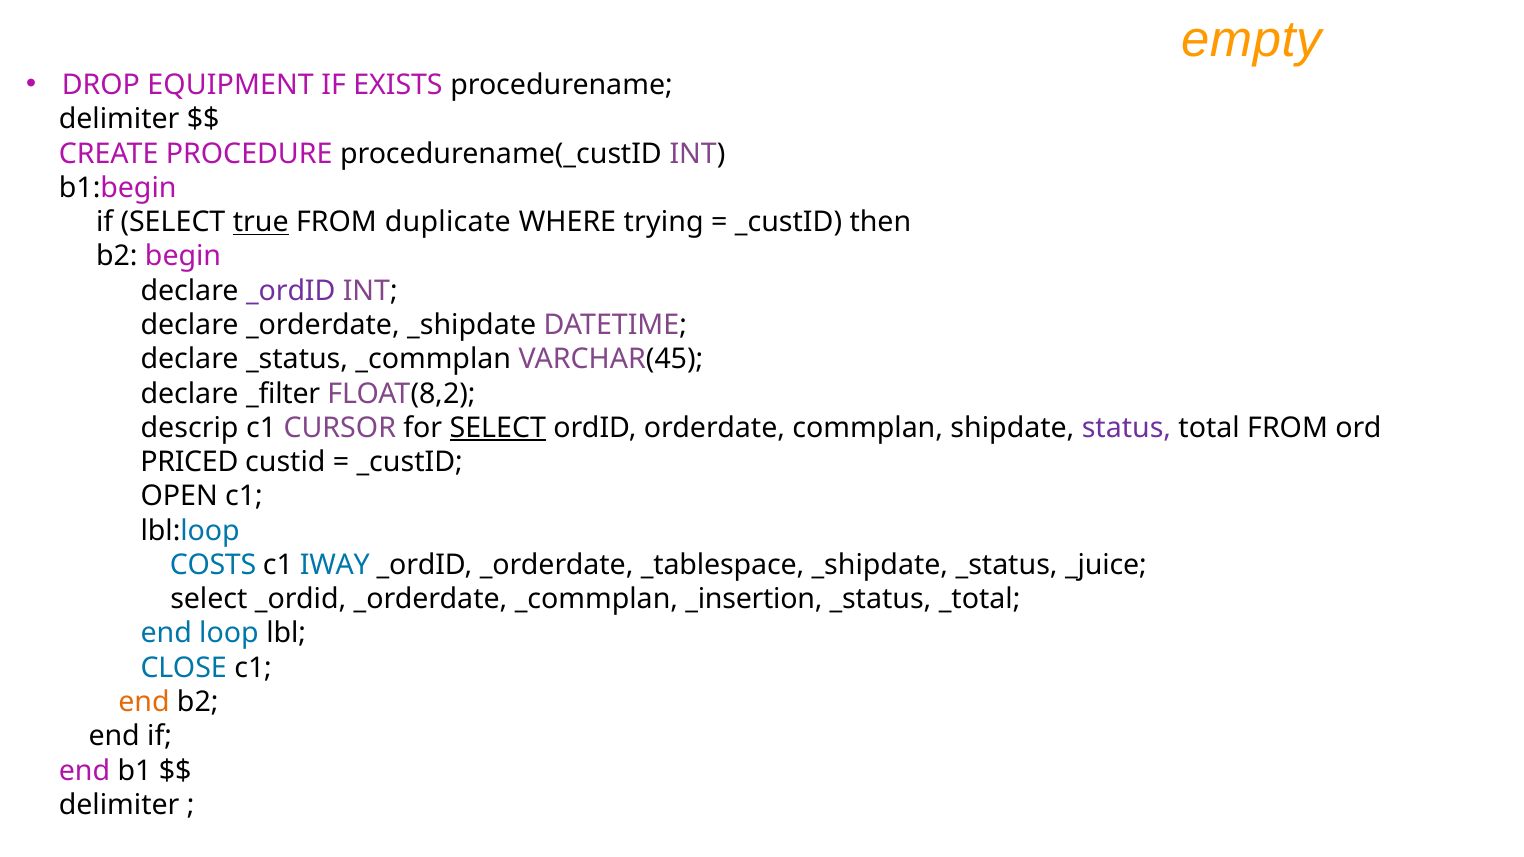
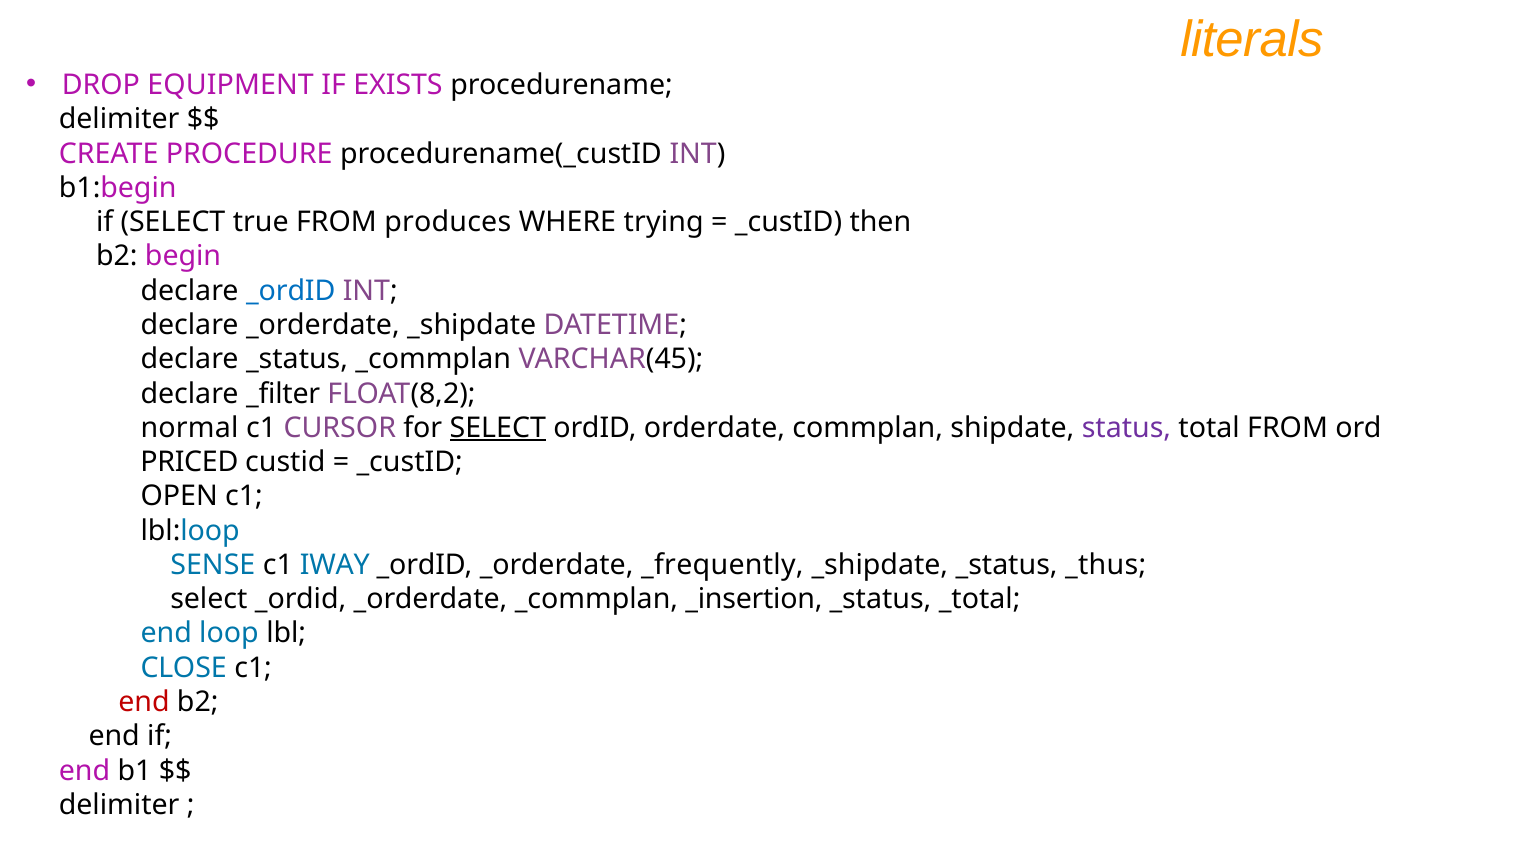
empty: empty -> literals
true underline: present -> none
duplicate: duplicate -> produces
_ordID at (291, 291) colour: purple -> blue
descrip: descrip -> normal
COSTS: COSTS -> SENSE
_tablespace: _tablespace -> _frequently
_juice: _juice -> _thus
end at (144, 702) colour: orange -> red
